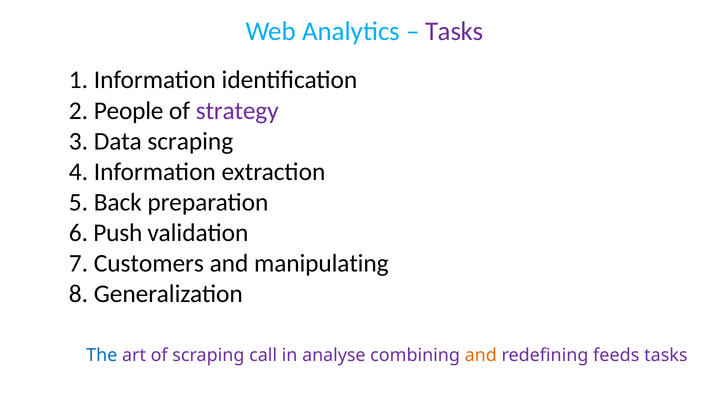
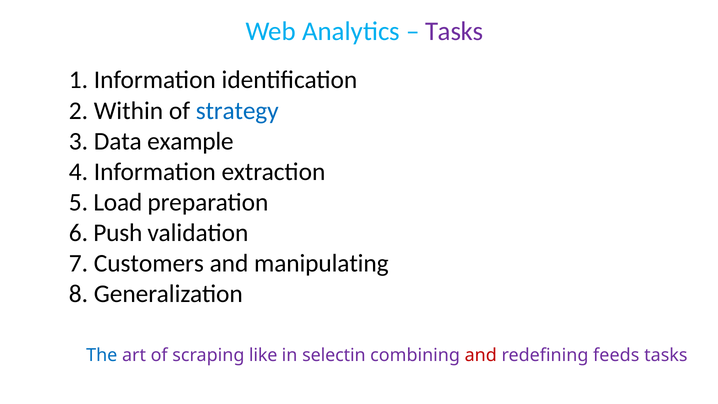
People: People -> Within
strategy colour: purple -> blue
Data scraping: scraping -> example
Back: Back -> Load
call: call -> like
analyse: analyse -> selectin
and at (481, 355) colour: orange -> red
